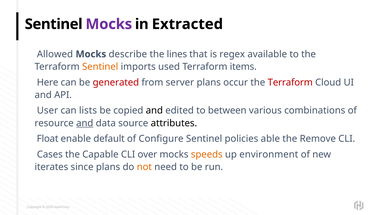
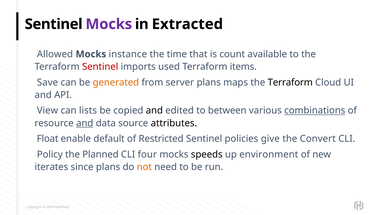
describe: describe -> instance
lines: lines -> time
regex: regex -> count
Sentinel at (100, 67) colour: orange -> red
Here: Here -> Save
generated colour: red -> orange
occur: occur -> maps
Terraform at (290, 82) colour: red -> black
User: User -> View
combinations underline: none -> present
Configure: Configure -> Restricted
able: able -> give
Remove: Remove -> Convert
Cases: Cases -> Policy
Capable: Capable -> Planned
over: over -> four
speeds colour: orange -> black
